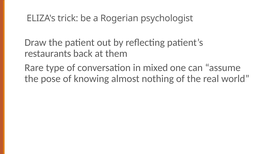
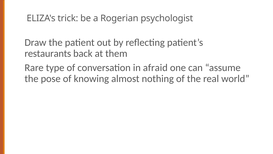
mixed: mixed -> afraid
